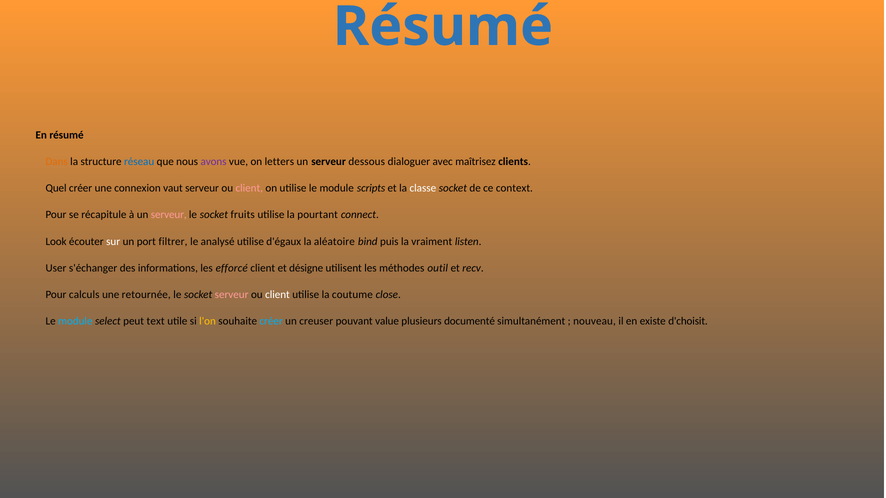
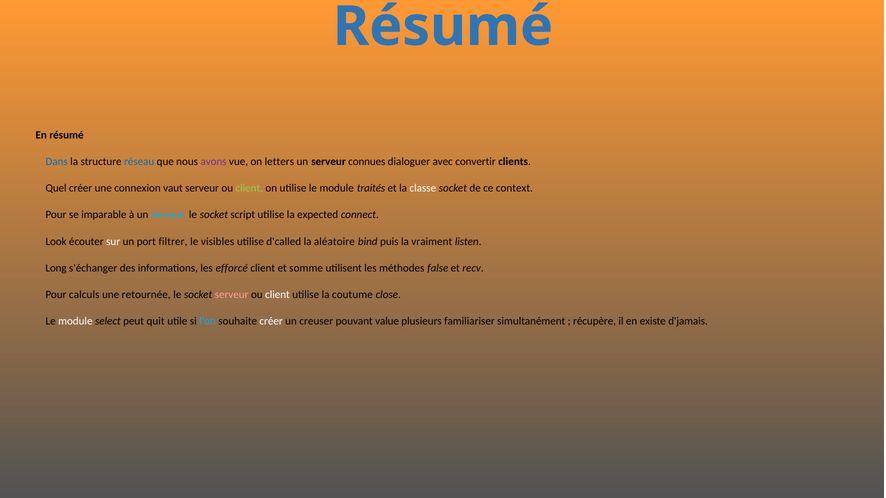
Dans colour: orange -> blue
dessous: dessous -> connues
maîtrisez: maîtrisez -> convertir
client at (249, 188) colour: pink -> light green
scripts: scripts -> traités
récapitule: récapitule -> imparable
serveur at (169, 215) colour: pink -> light blue
fruits: fruits -> script
pourtant: pourtant -> expected
analysé: analysé -> visibles
d'égaux: d'égaux -> d'called
User: User -> Long
désigne: désigne -> somme
outil: outil -> false
module at (75, 321) colour: light blue -> white
text: text -> quit
l'on colour: yellow -> light blue
créer at (271, 321) colour: light blue -> white
documenté: documenté -> familiariser
nouveau: nouveau -> récupère
d'choisit: d'choisit -> d'jamais
